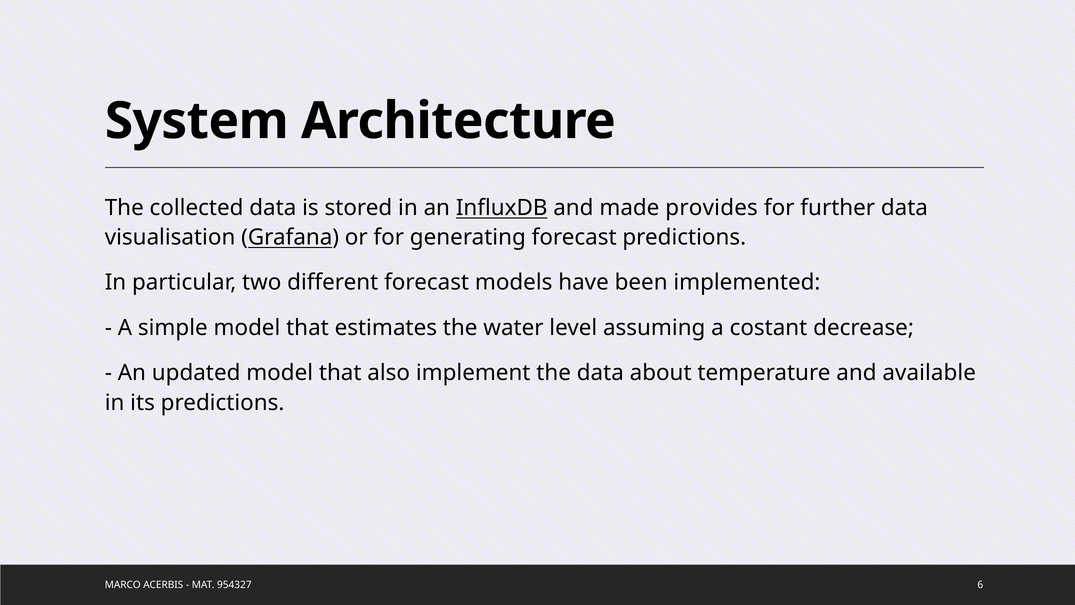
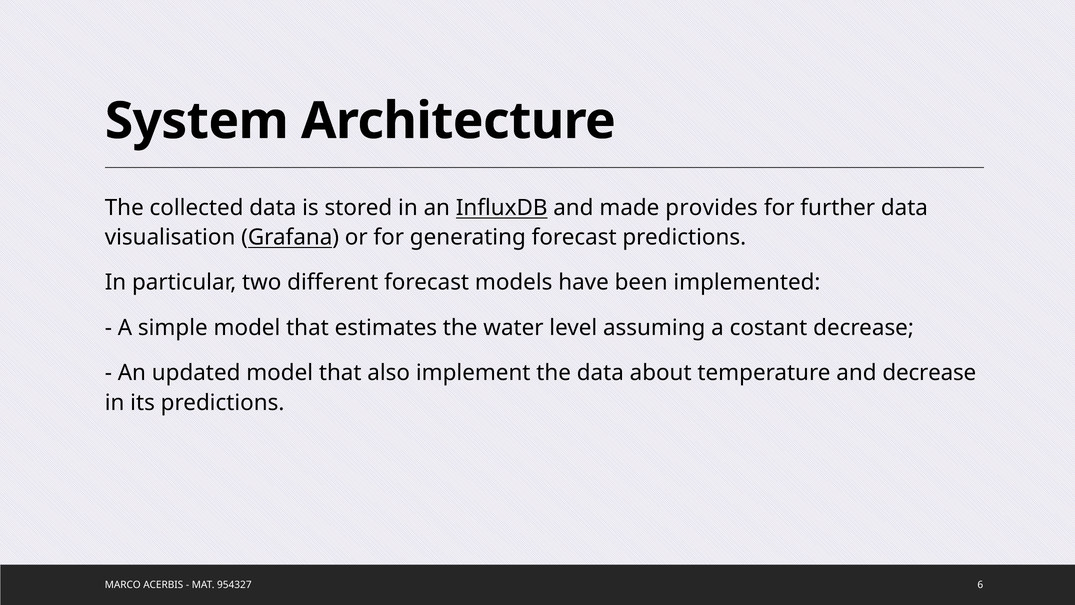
and available: available -> decrease
